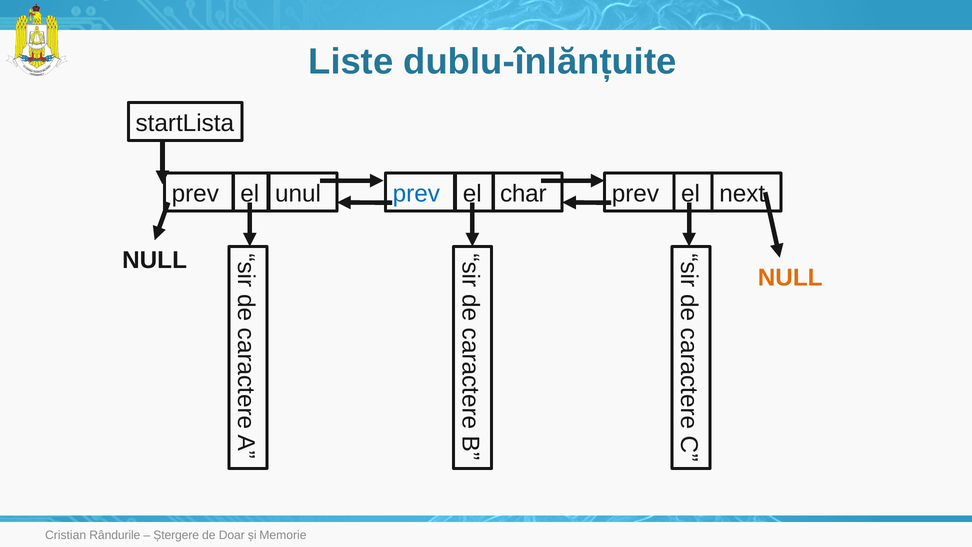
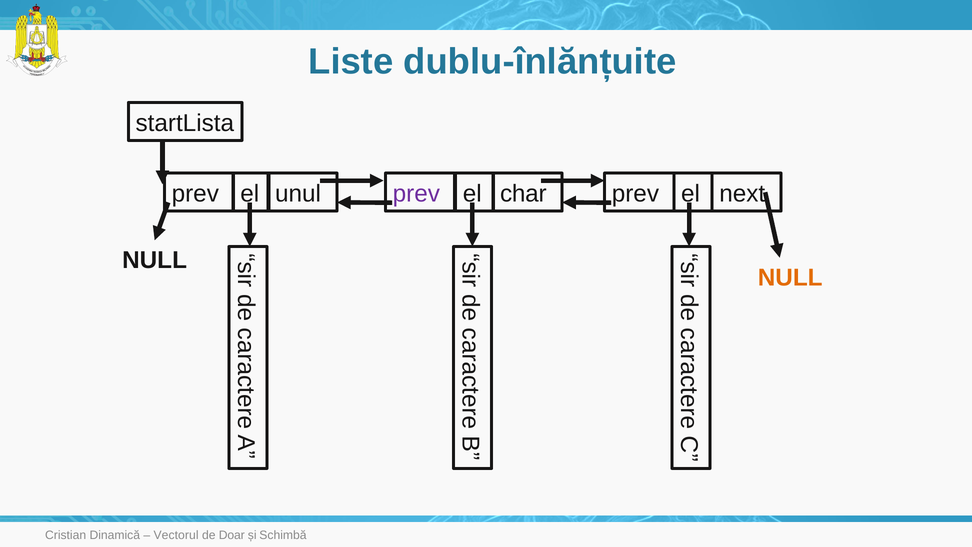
prev at (416, 194) colour: blue -> purple
Rândurile: Rândurile -> Dinamică
Ștergere: Ștergere -> Vectorul
Memorie: Memorie -> Schimbă
